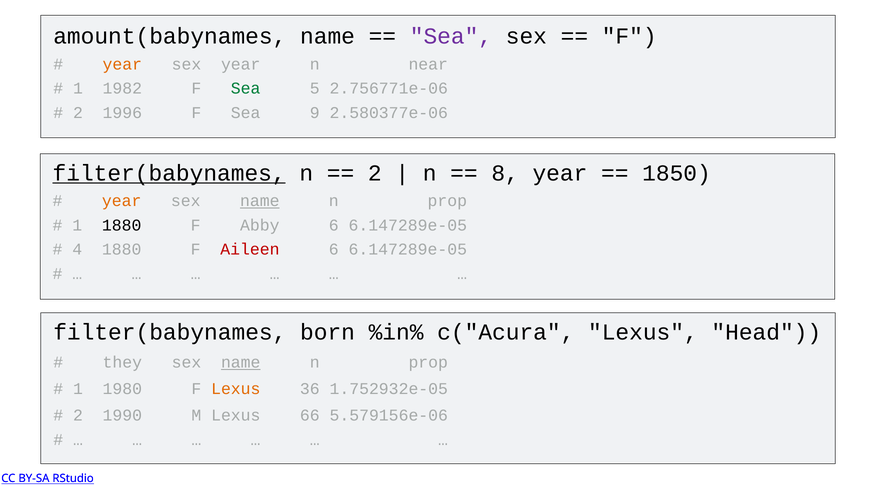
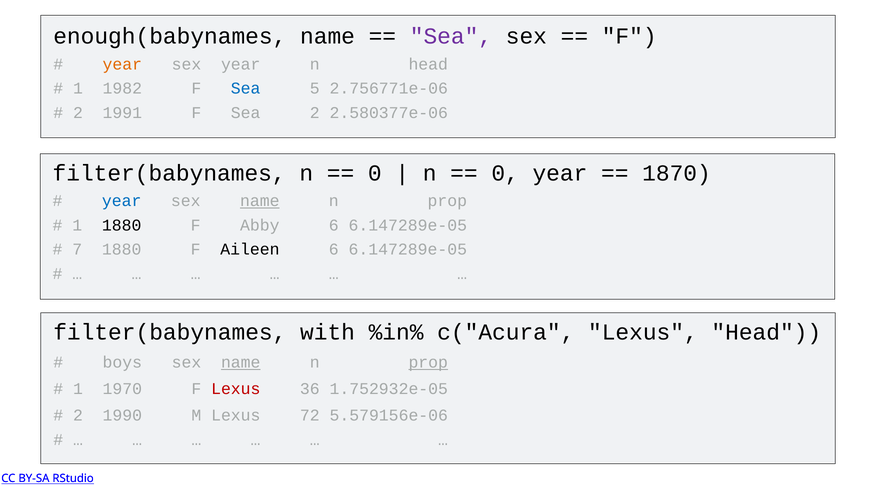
amount(babynames: amount(babynames -> enough(babynames
n near: near -> head
Sea at (246, 88) colour: green -> blue
1996: 1996 -> 1991
Sea 9: 9 -> 2
filter(babynames at (169, 173) underline: present -> none
2 at (375, 173): 2 -> 0
8 at (505, 173): 8 -> 0
1850: 1850 -> 1870
year at (122, 201) colour: orange -> blue
4: 4 -> 7
Aileen colour: red -> black
born: born -> with
they: they -> boys
prop at (428, 363) underline: none -> present
1980: 1980 -> 1970
Lexus at (236, 389) colour: orange -> red
66: 66 -> 72
